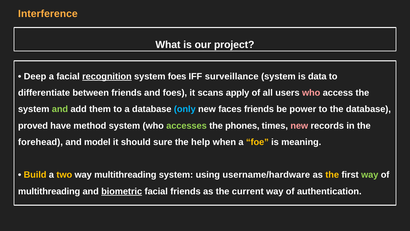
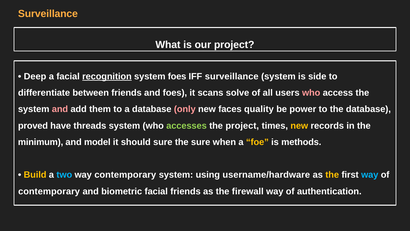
Interference at (48, 14): Interference -> Surveillance
data: data -> side
apply: apply -> solve
and at (60, 109) colour: light green -> pink
only colour: light blue -> pink
faces friends: friends -> quality
method: method -> threads
the phones: phones -> project
new at (299, 126) colour: pink -> yellow
forehead: forehead -> minimum
the help: help -> sure
meaning: meaning -> methods
two colour: yellow -> light blue
way multithreading: multithreading -> contemporary
way at (370, 175) colour: light green -> light blue
multithreading at (49, 191): multithreading -> contemporary
biometric underline: present -> none
current: current -> firewall
